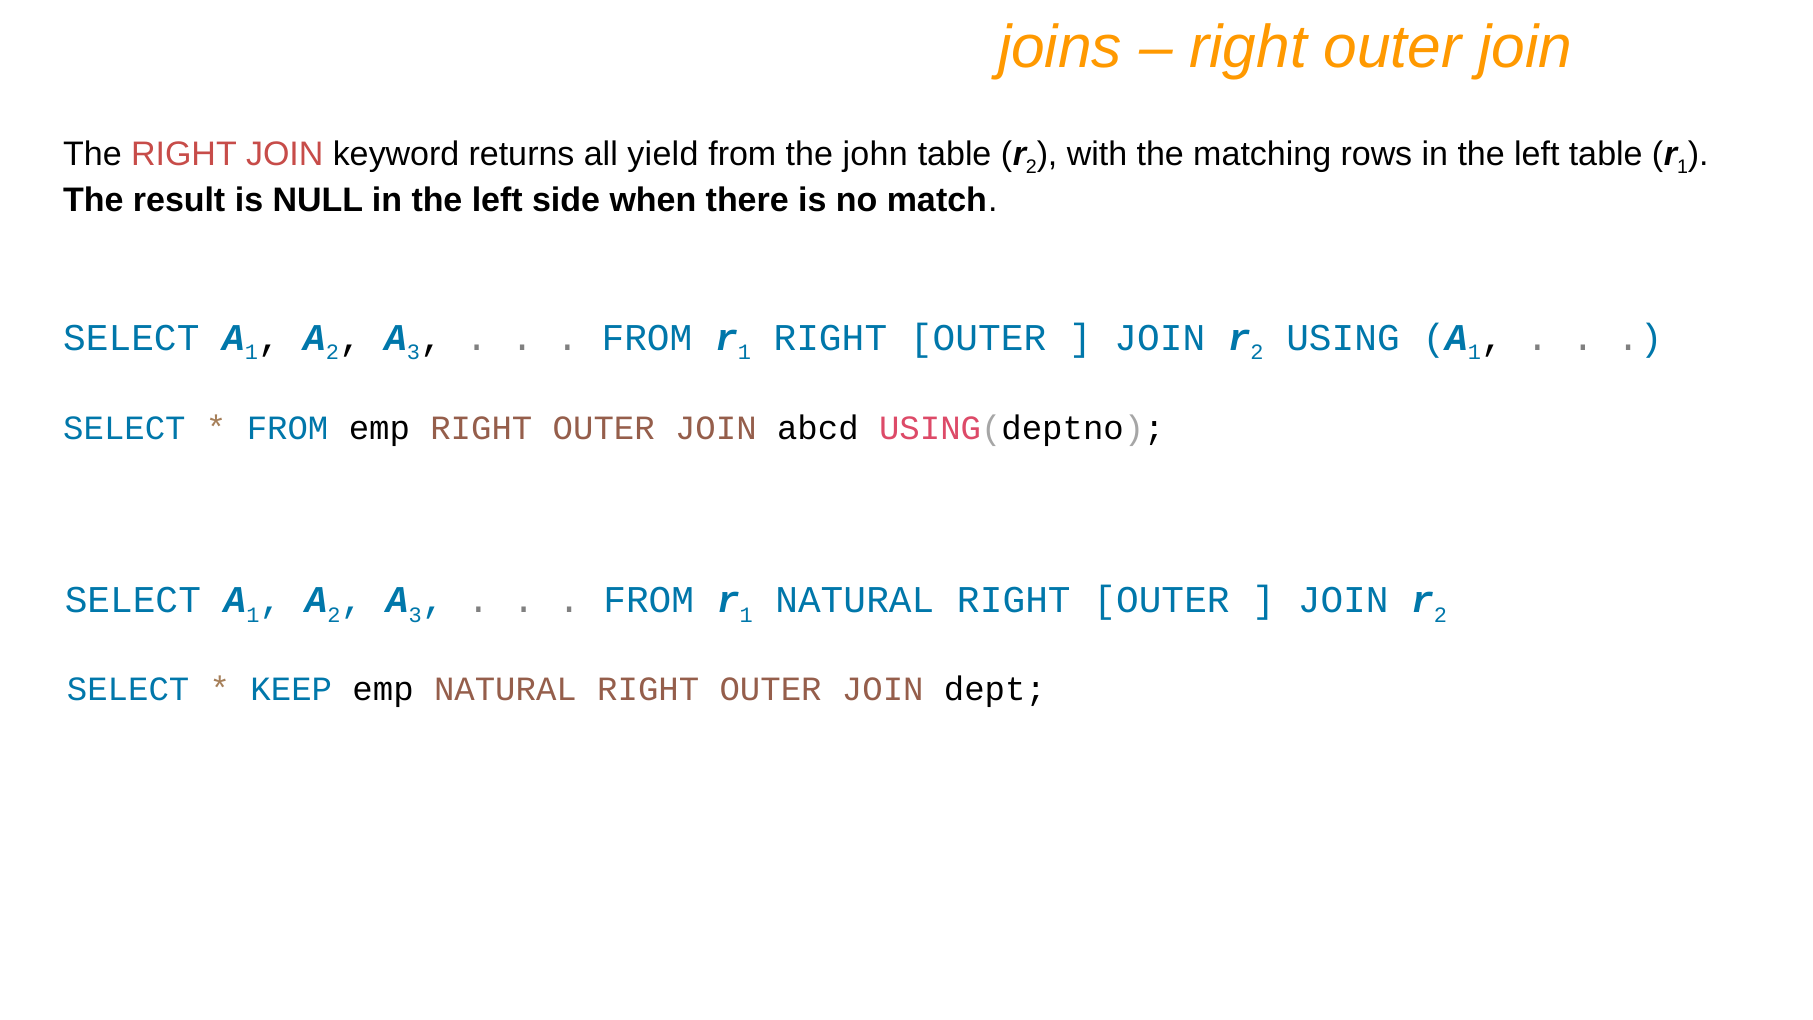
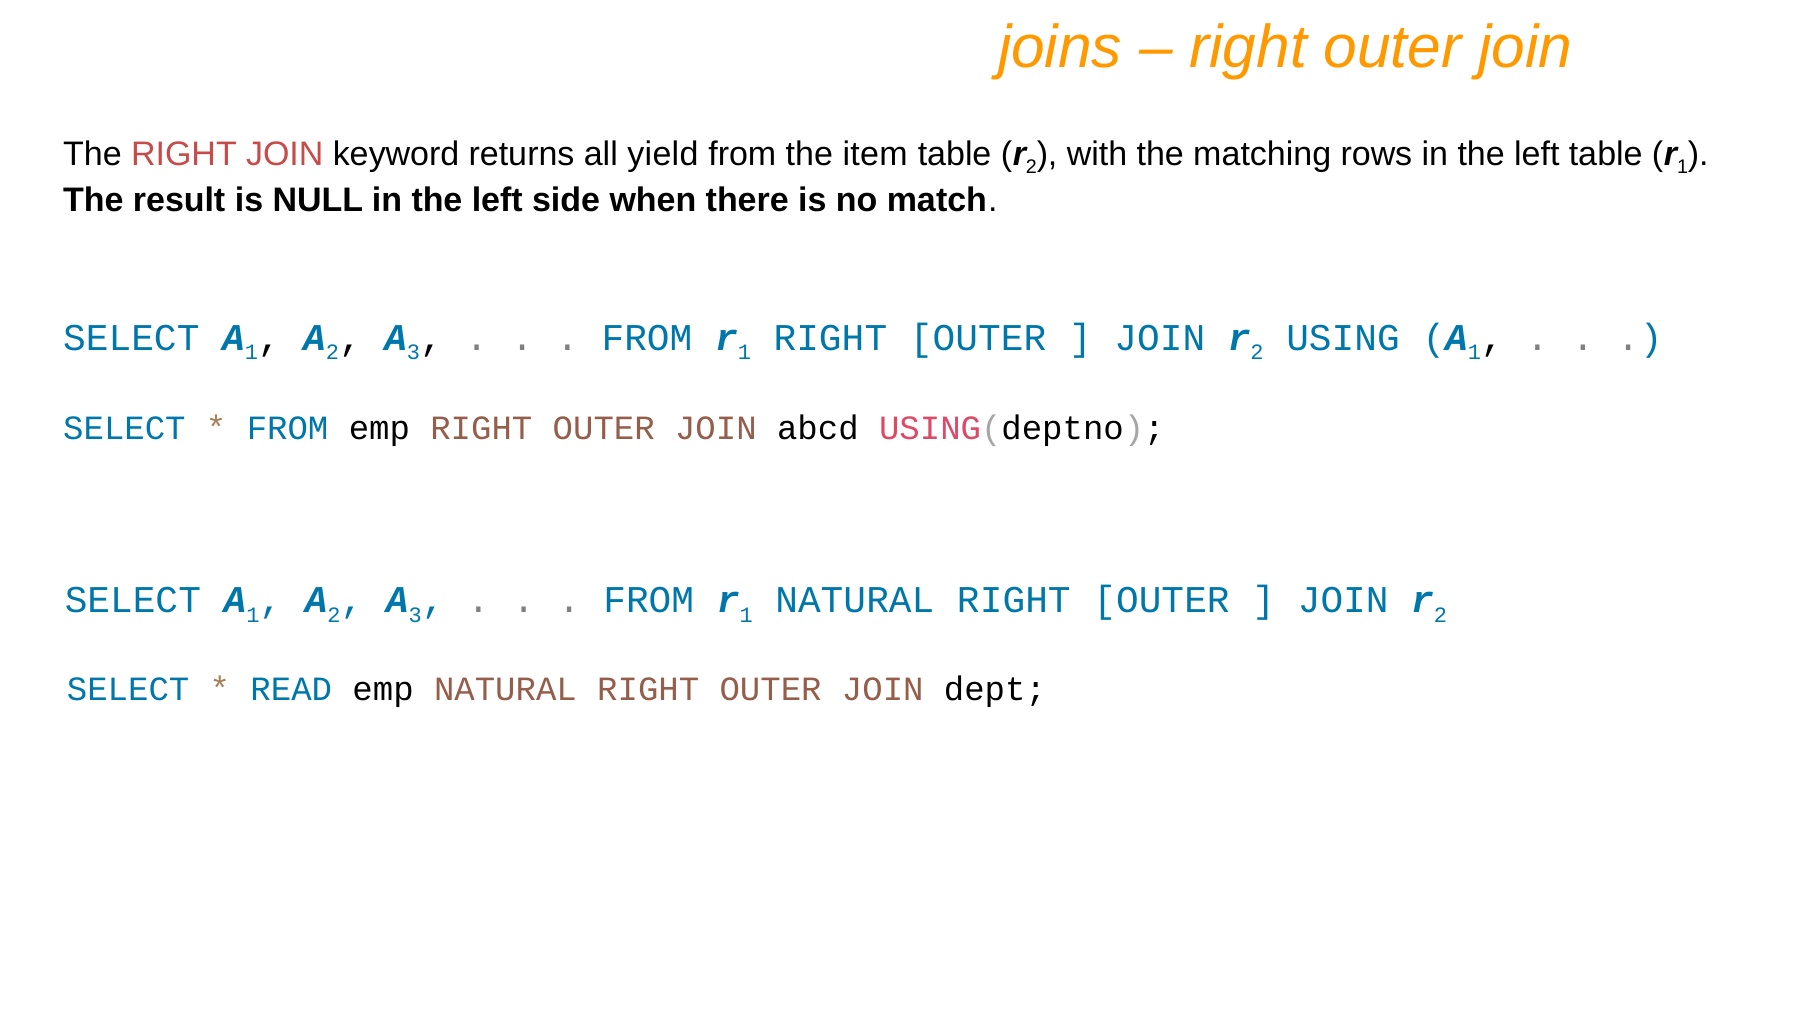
john: john -> item
KEEP: KEEP -> READ
